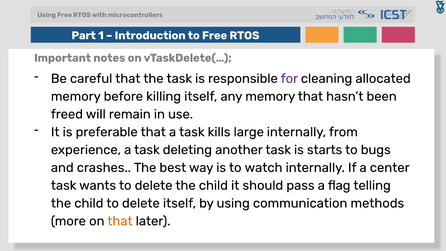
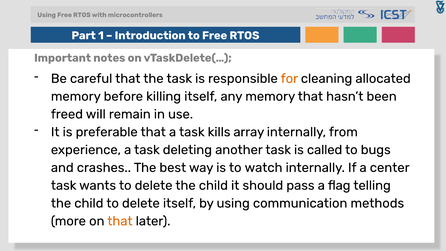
for colour: purple -> orange
large: large -> array
starts: starts -> called
